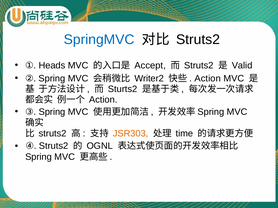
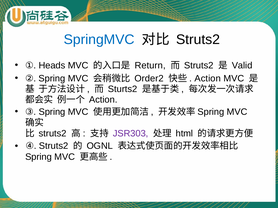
Accept: Accept -> Return
Writer2: Writer2 -> Order2
JSR303 colour: orange -> purple
time: time -> html
